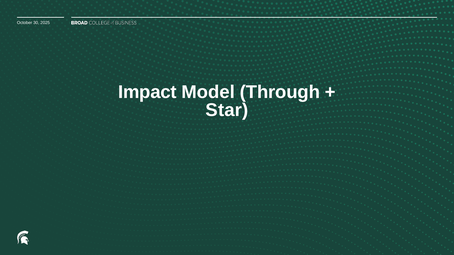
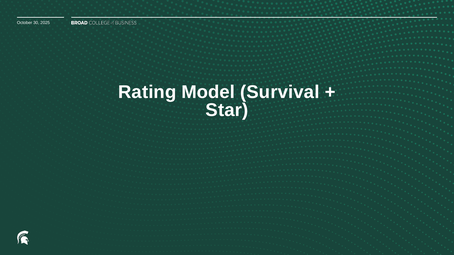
Impact: Impact -> Rating
Through: Through -> Survival
